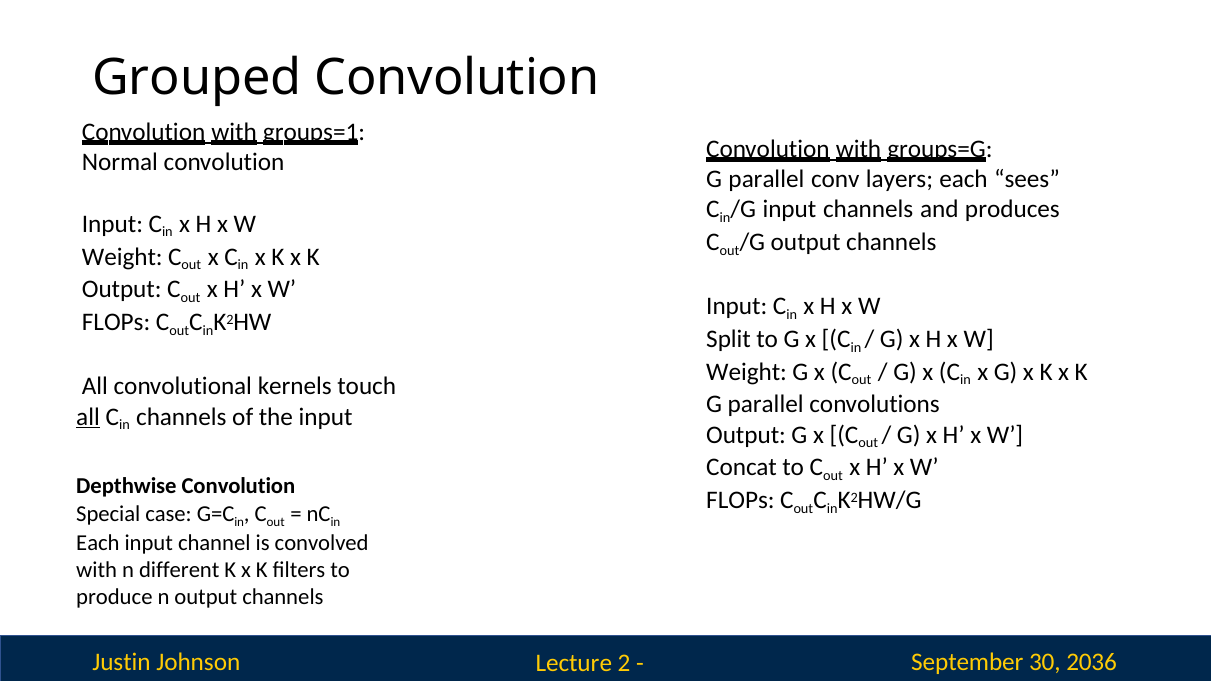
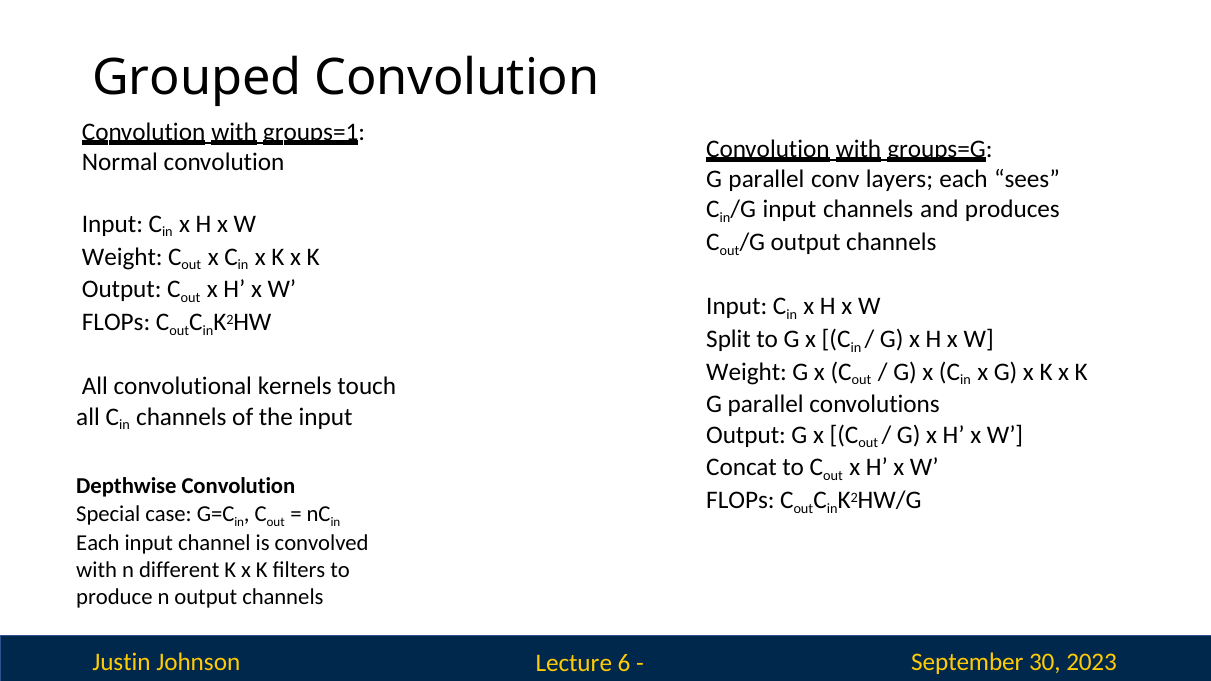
all at (88, 417) underline: present -> none
2: 2 -> 6
2036: 2036 -> 2023
